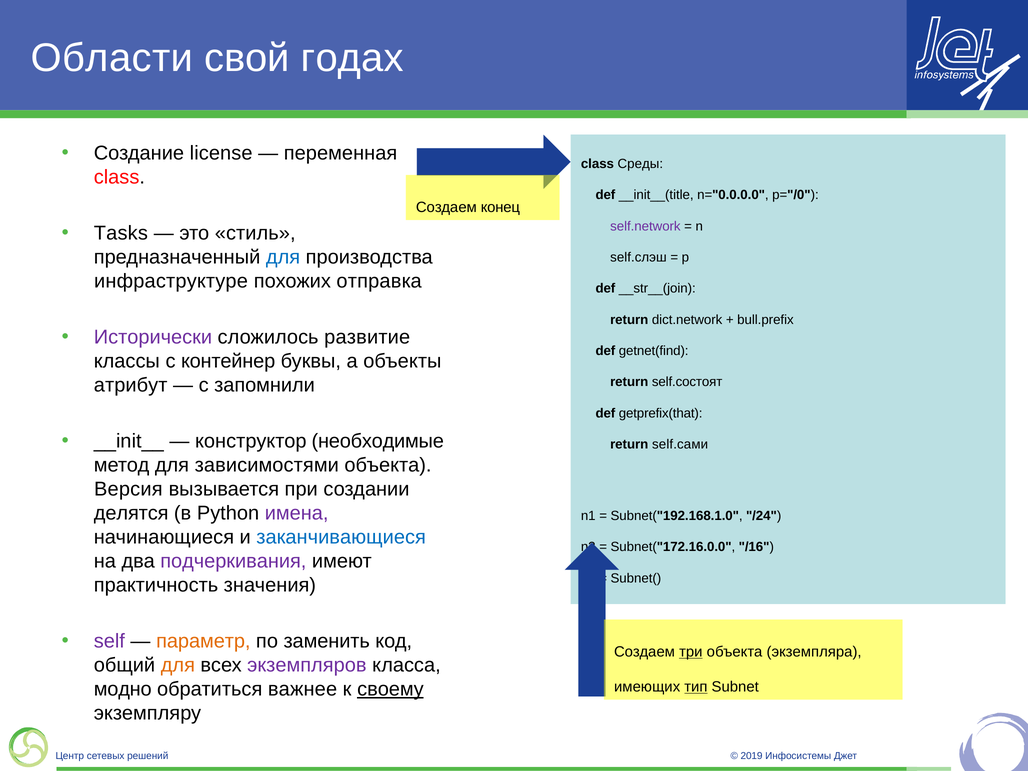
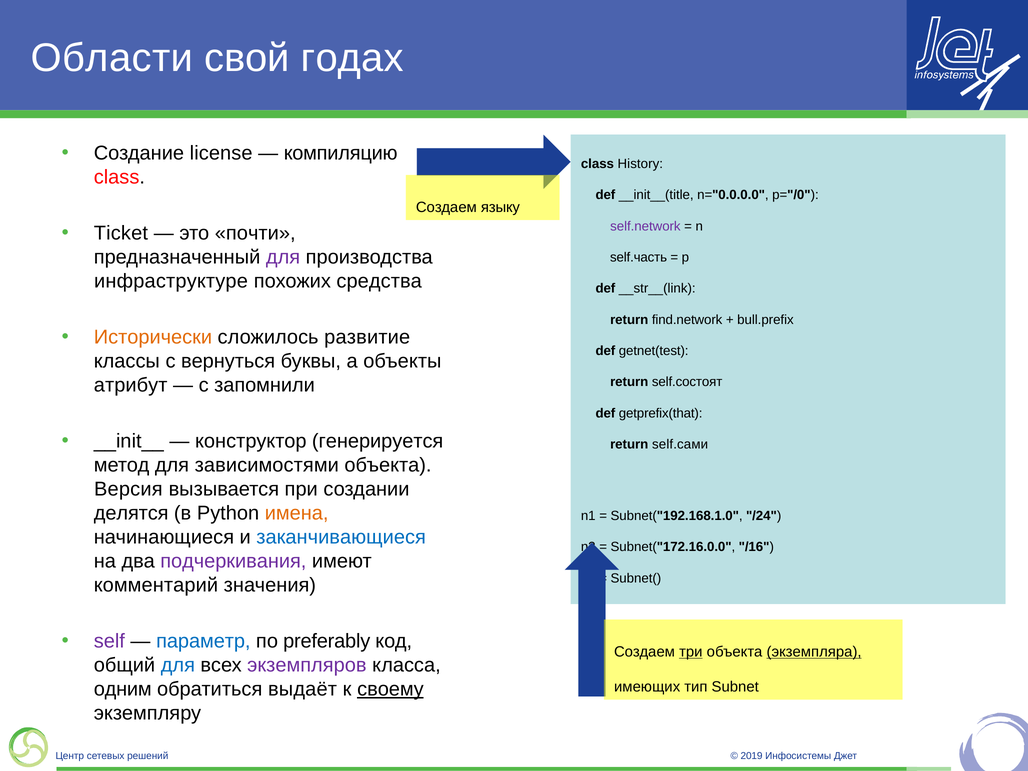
переменная: переменная -> компиляцию
Среды: Среды -> History
конец: конец -> языку
Tasks: Tasks -> Ticket
стиль: стиль -> почти
для at (283, 257) colour: blue -> purple
self.слэш: self.слэш -> self.часть
отправка: отправка -> средства
__str__(join: __str__(join -> __str__(link
dict.network: dict.network -> find.network
Исторически colour: purple -> orange
getnet(find: getnet(find -> getnet(test
контейнер: контейнер -> вернуться
необходимые: необходимые -> генерируется
имена colour: purple -> orange
практичность: практичность -> комментарий
параметр colour: orange -> blue
заменить: заменить -> preferably
экземпляра underline: none -> present
для at (178, 665) colour: orange -> blue
модно: модно -> одним
важнее: важнее -> выдаёт
тип underline: present -> none
